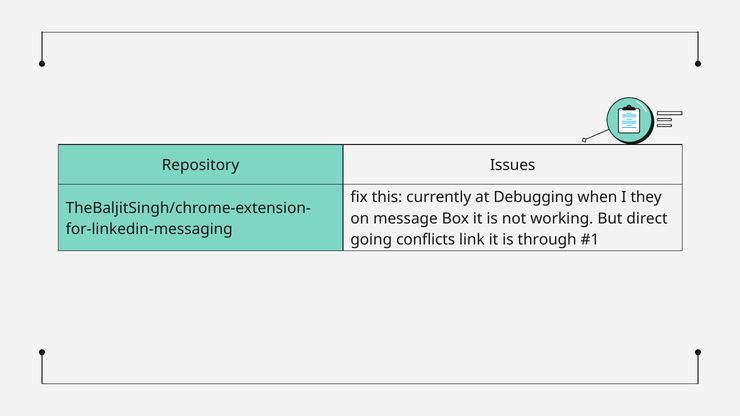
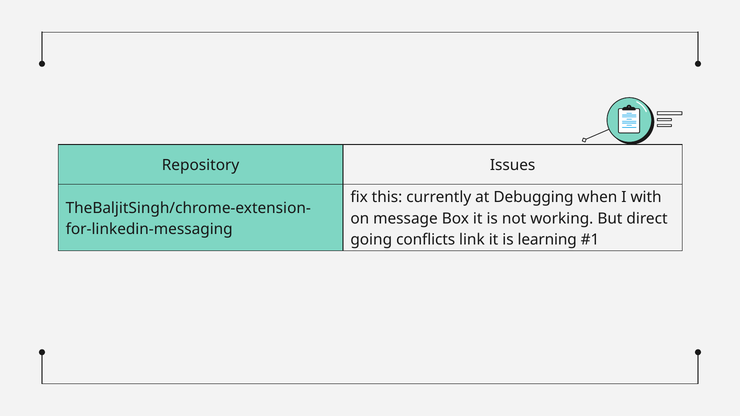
they: they -> with
through: through -> learning
